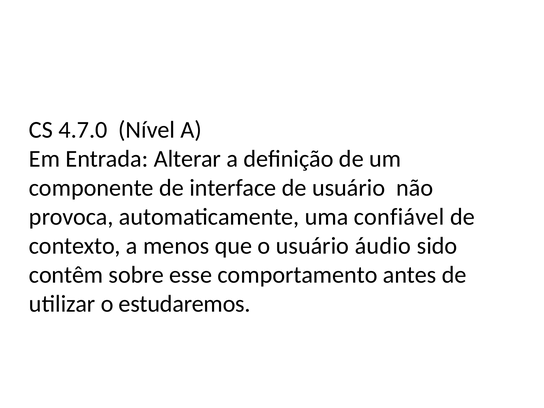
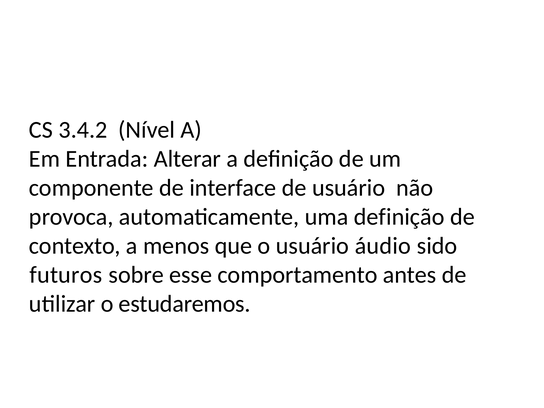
4.7.0: 4.7.0 -> 3.4.2
uma confiável: confiável -> definição
contêm: contêm -> futuros
